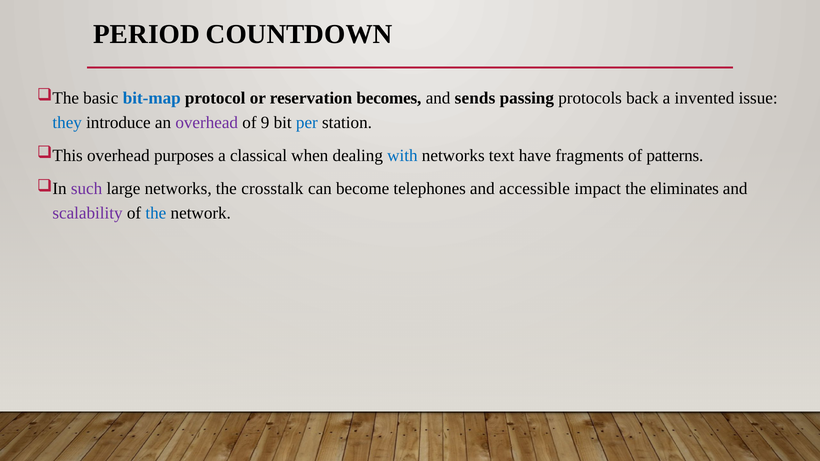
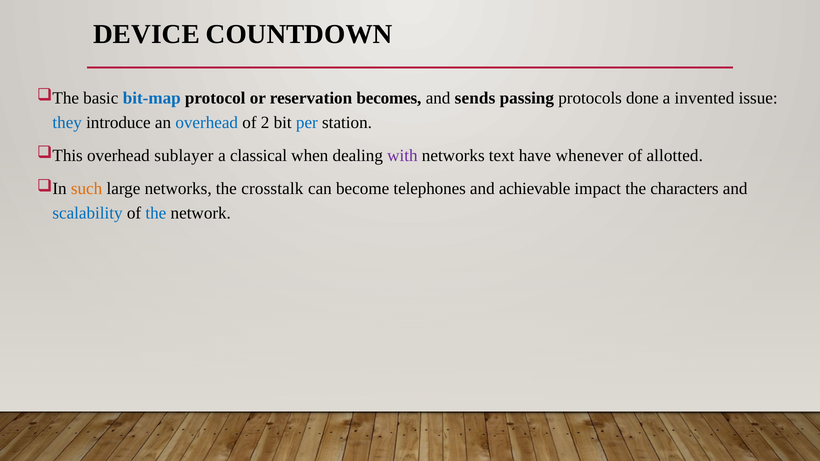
PERIOD: PERIOD -> DEVICE
back: back -> done
overhead at (207, 123) colour: purple -> blue
9: 9 -> 2
purposes: purposes -> sublayer
with colour: blue -> purple
fragments: fragments -> whenever
patterns: patterns -> allotted
such colour: purple -> orange
accessible: accessible -> achievable
eliminates: eliminates -> characters
scalability colour: purple -> blue
